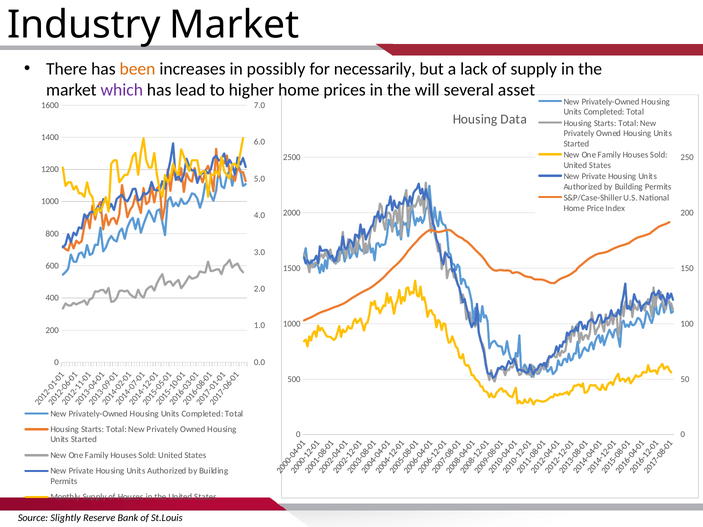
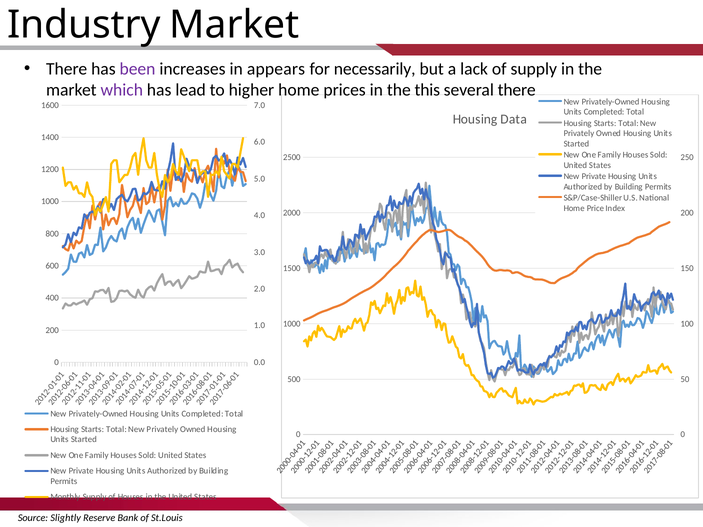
been colour: orange -> purple
possibly: possibly -> appears
will: will -> this
several asset: asset -> there
